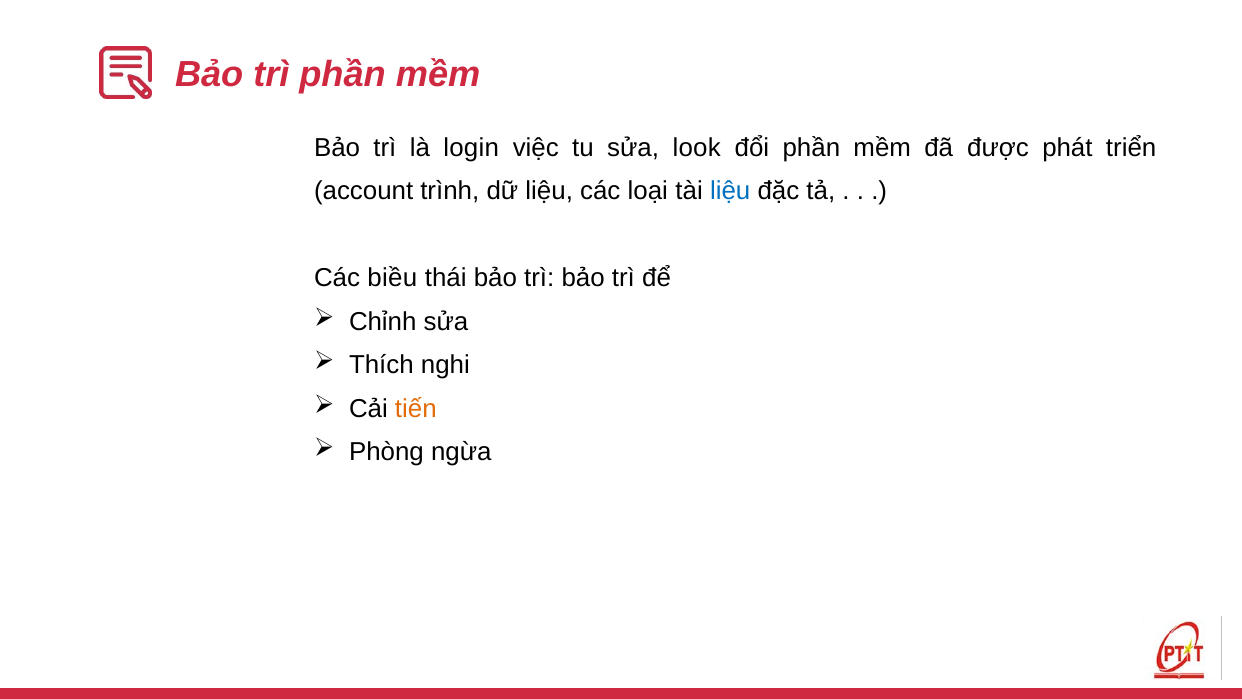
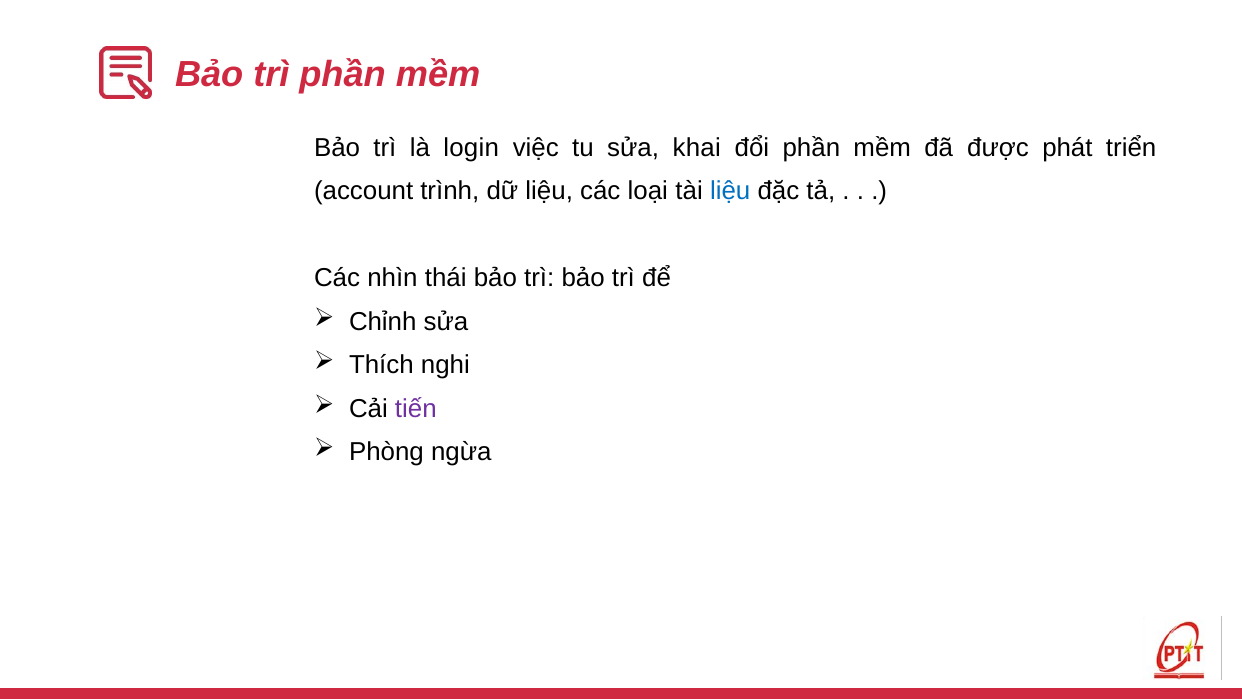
look: look -> khai
biều: biều -> nhìn
tiến colour: orange -> purple
